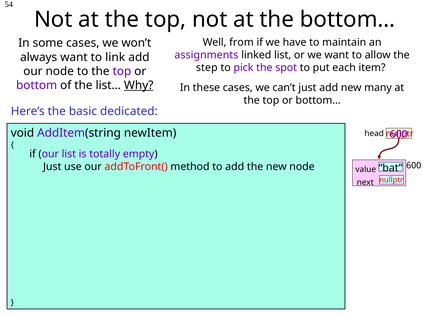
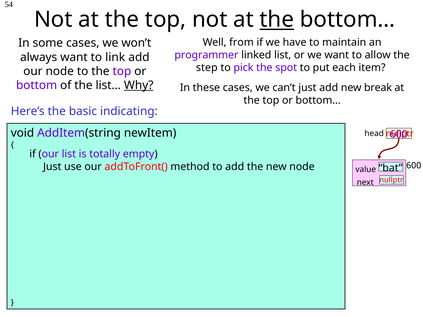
the at (277, 20) underline: none -> present
assignments: assignments -> programmer
many: many -> break
dedicated: dedicated -> indicating
